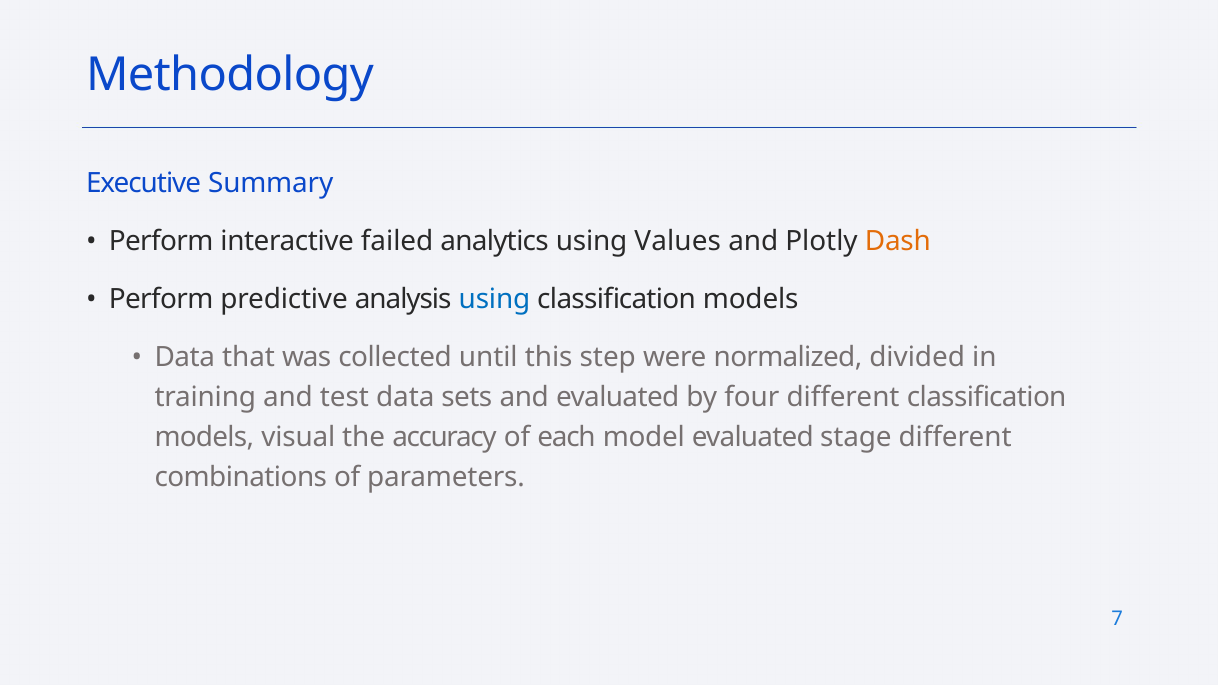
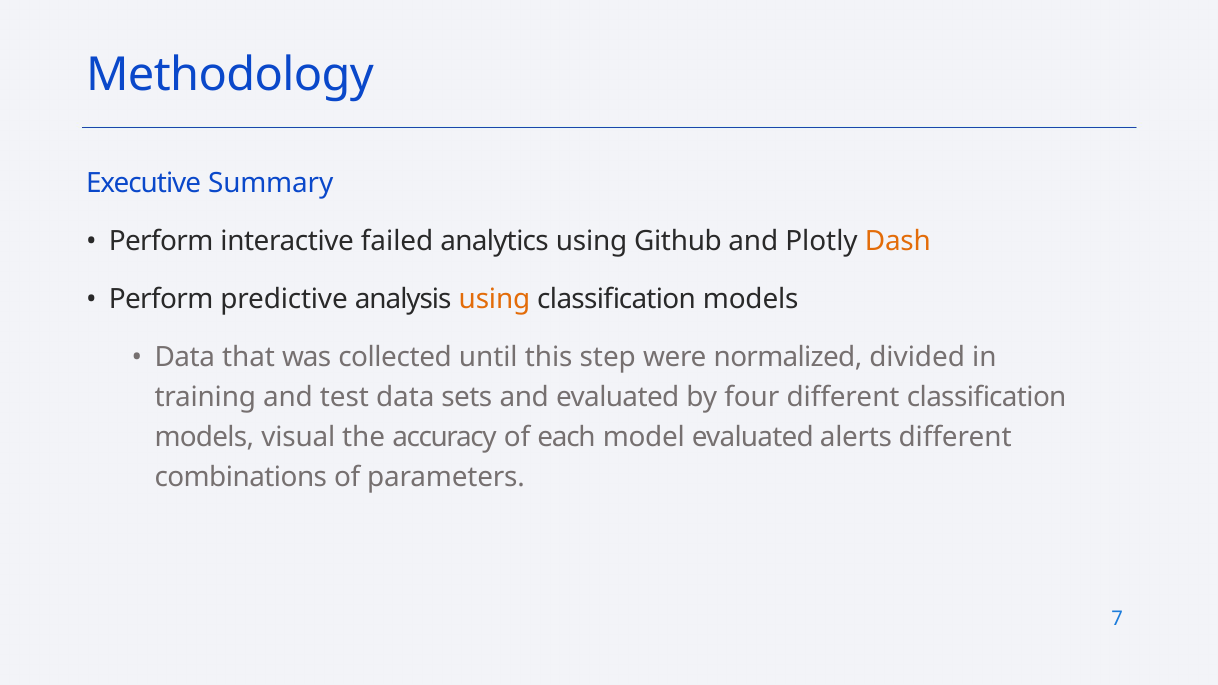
Values: Values -> Github
using at (494, 299) colour: blue -> orange
stage: stage -> alerts
